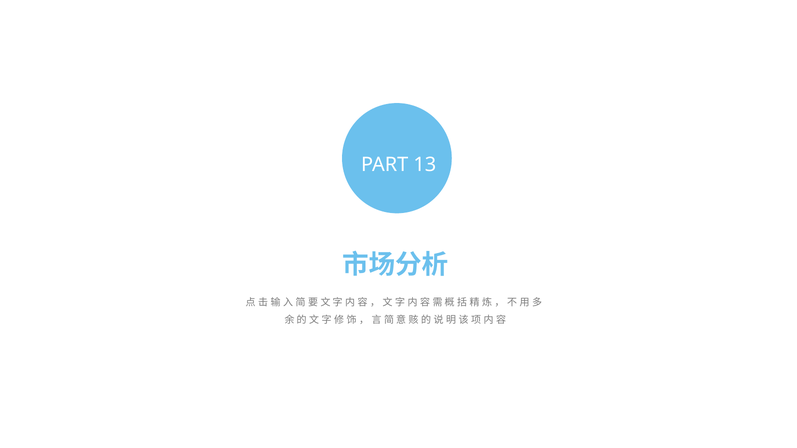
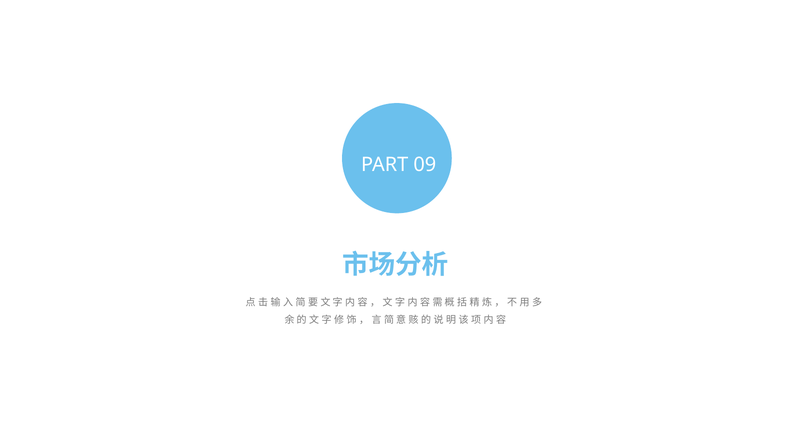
13: 13 -> 09
